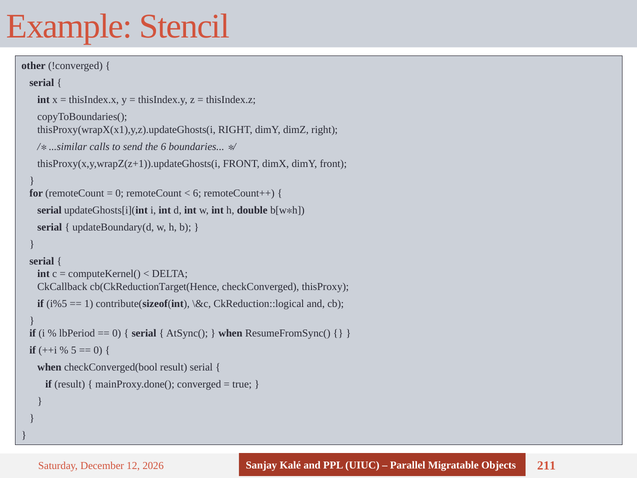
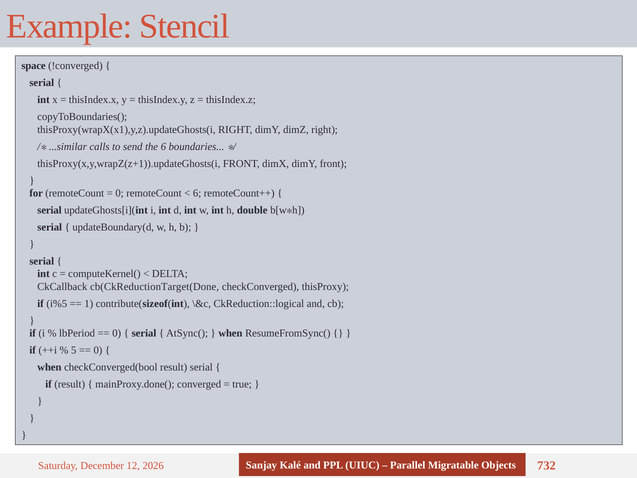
other: other -> space
cb(CkReductionTarget(Hence: cb(CkReductionTarget(Hence -> cb(CkReductionTarget(Done
211: 211 -> 732
